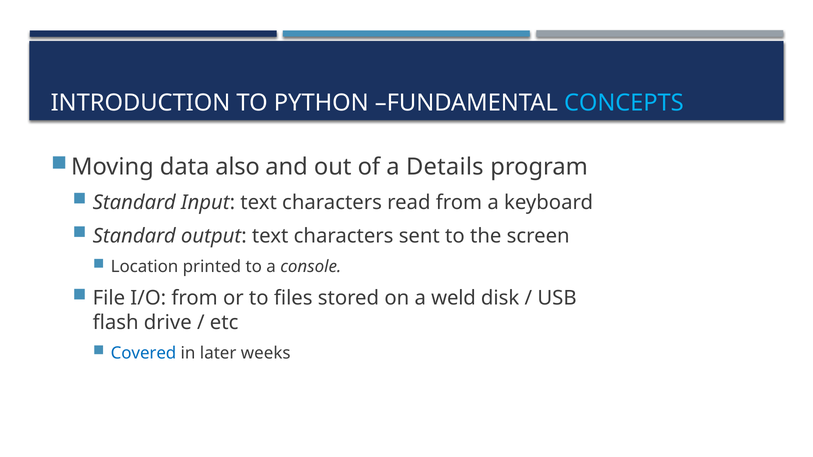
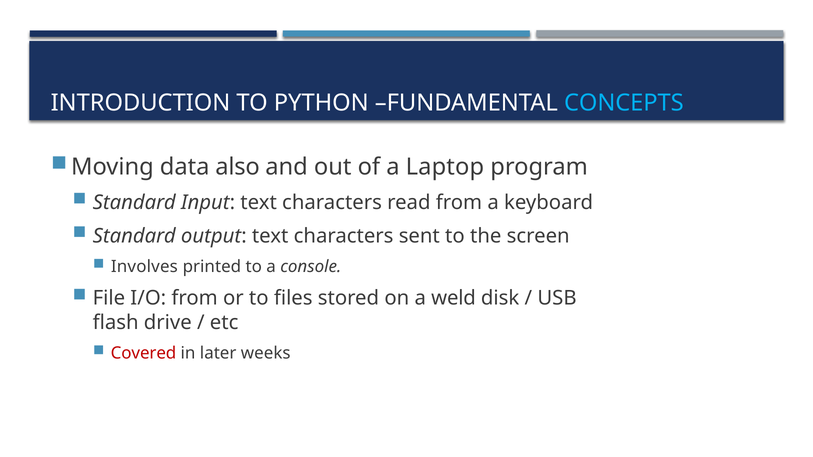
Details: Details -> Laptop
Location: Location -> Involves
Covered colour: blue -> red
